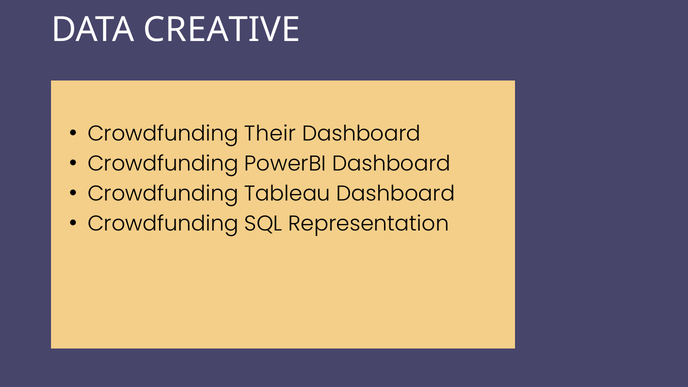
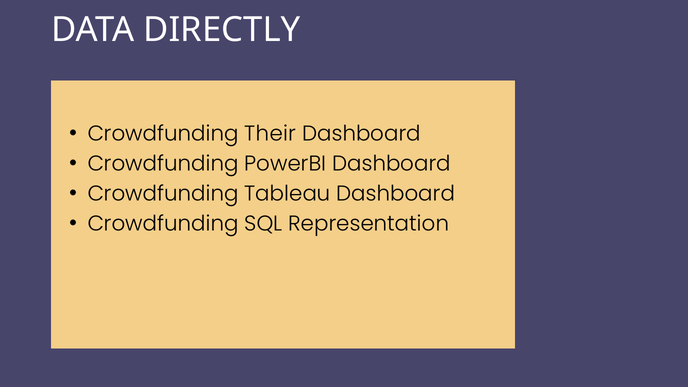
CREATIVE: CREATIVE -> DIRECTLY
